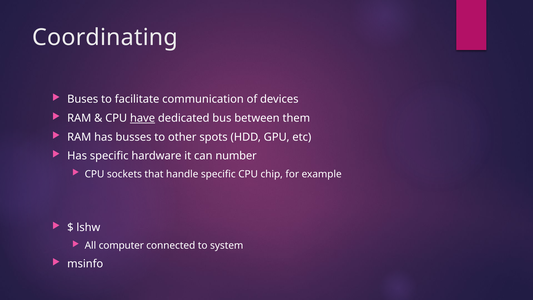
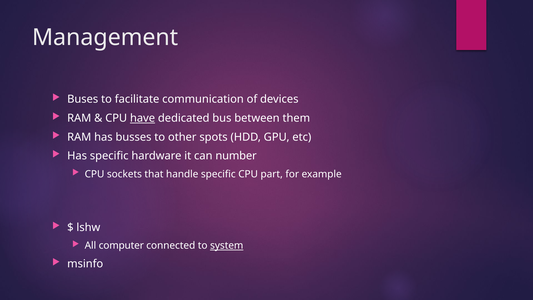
Coordinating: Coordinating -> Management
chip: chip -> part
system underline: none -> present
